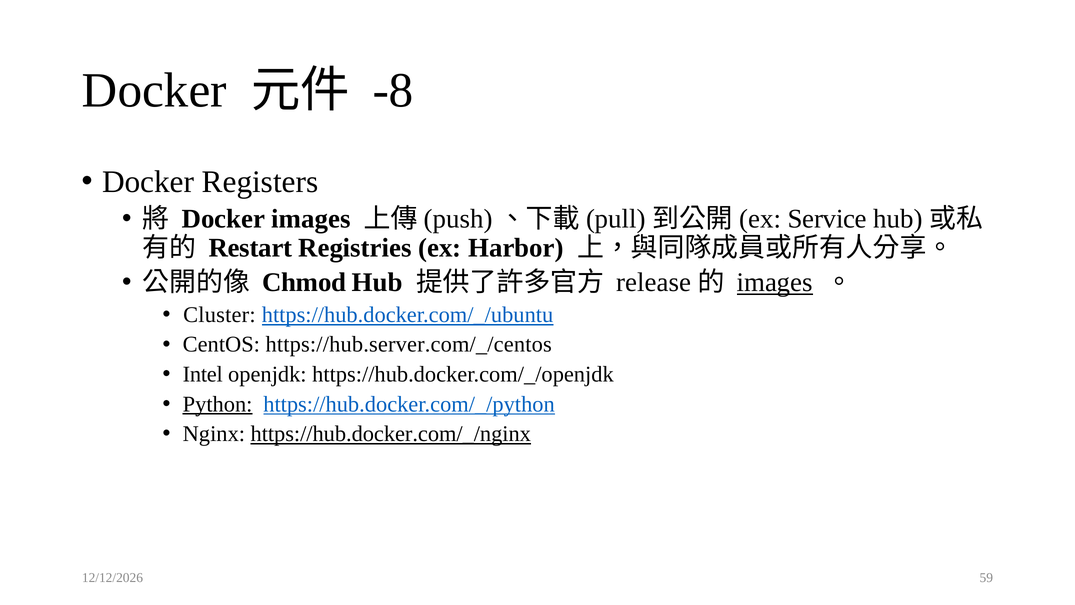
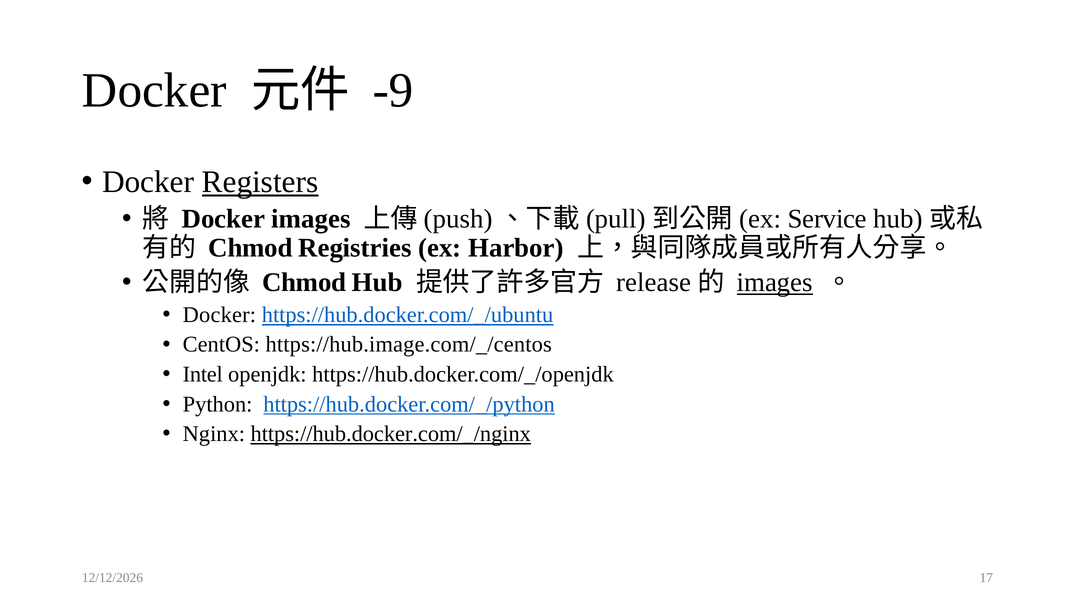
-8: -8 -> -9
Registers underline: none -> present
Restart at (250, 248): Restart -> Chmod
Cluster at (219, 315): Cluster -> Docker
https://hub.server.com/_/centos: https://hub.server.com/_/centos -> https://hub.image.com/_/centos
Python underline: present -> none
59: 59 -> 17
